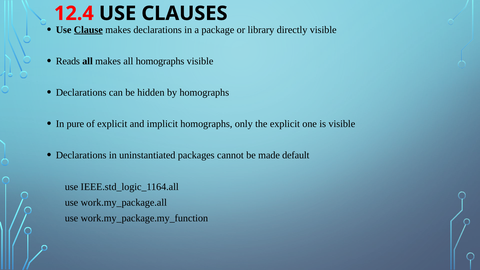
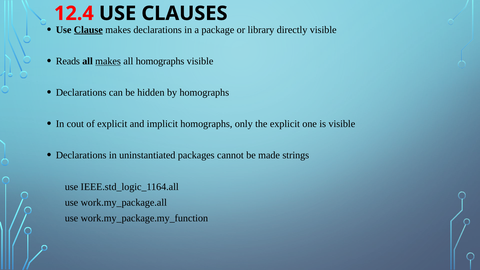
makes at (108, 61) underline: none -> present
pure: pure -> cout
default: default -> strings
